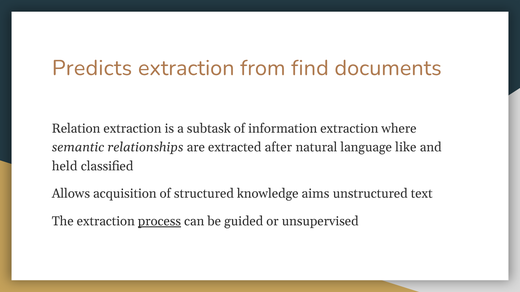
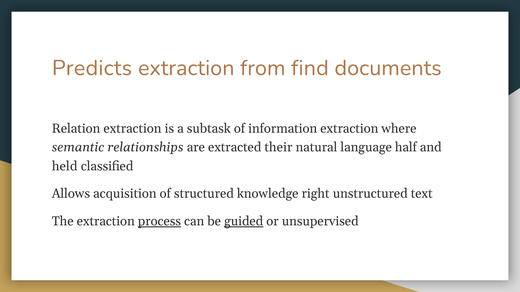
after: after -> their
like: like -> half
aims: aims -> right
guided underline: none -> present
